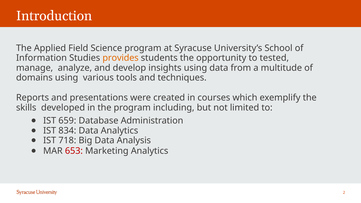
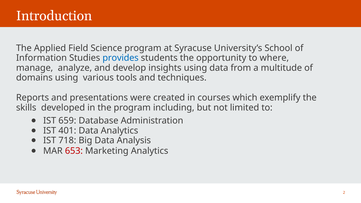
provides colour: orange -> blue
tested: tested -> where
834: 834 -> 401
